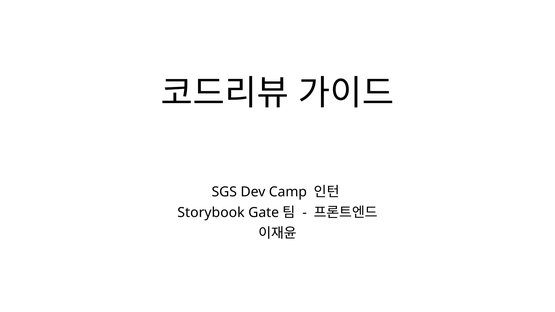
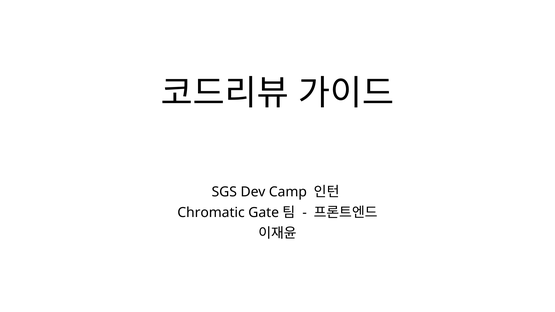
Storybook: Storybook -> Chromatic
